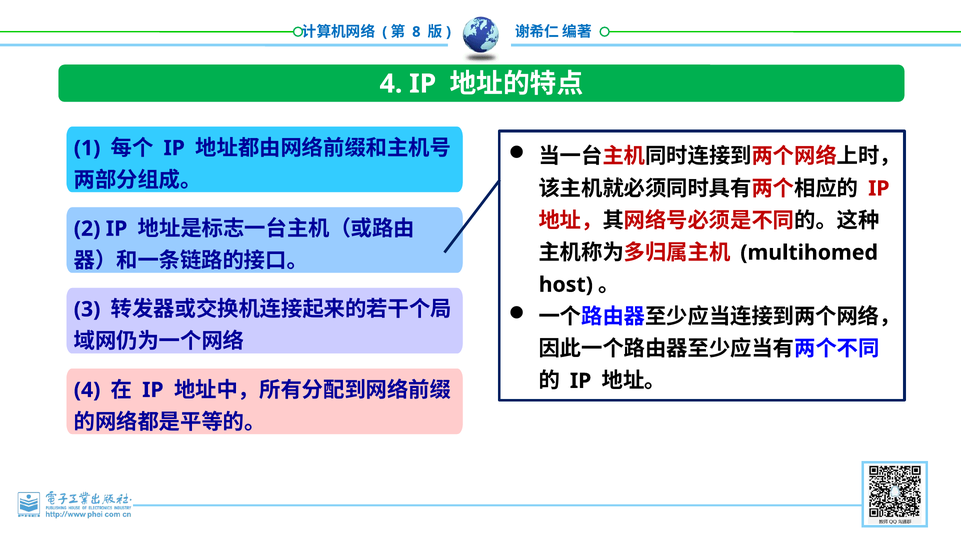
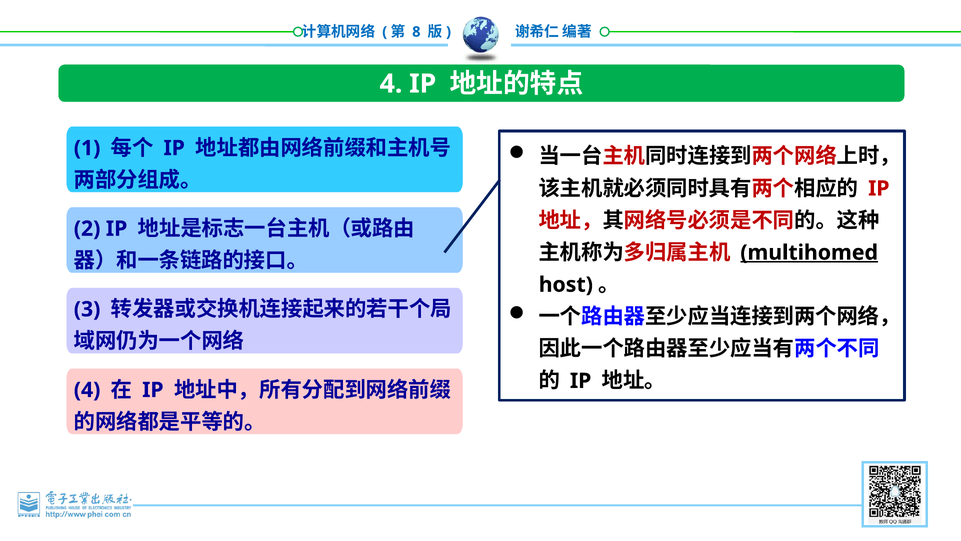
multihomed underline: none -> present
